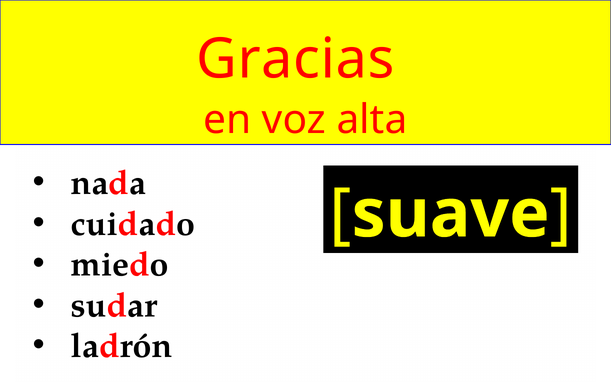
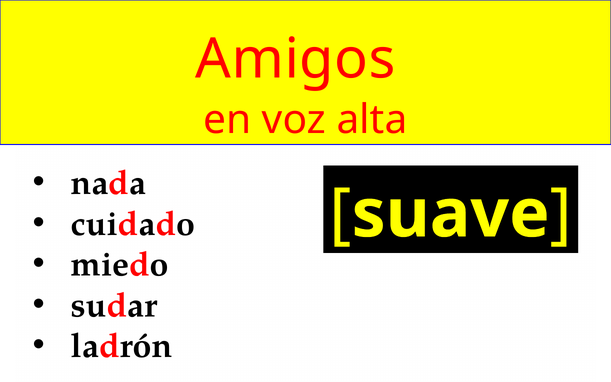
Gracias: Gracias -> Amigos
